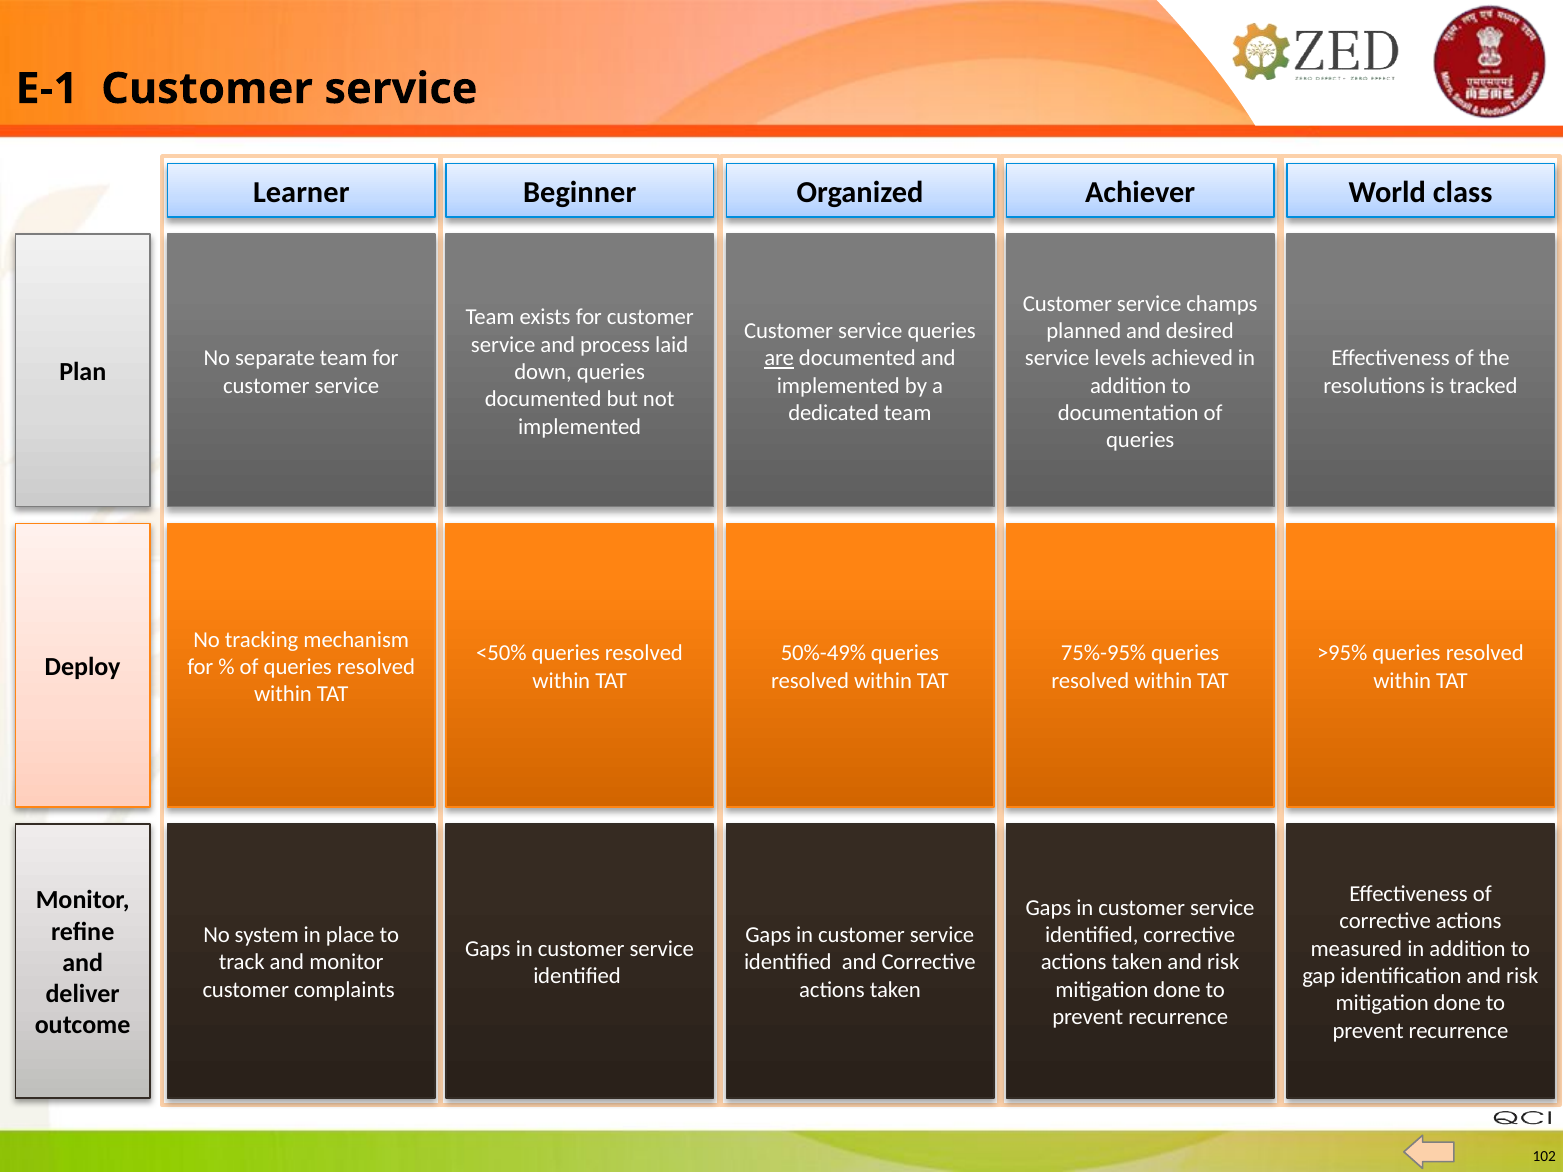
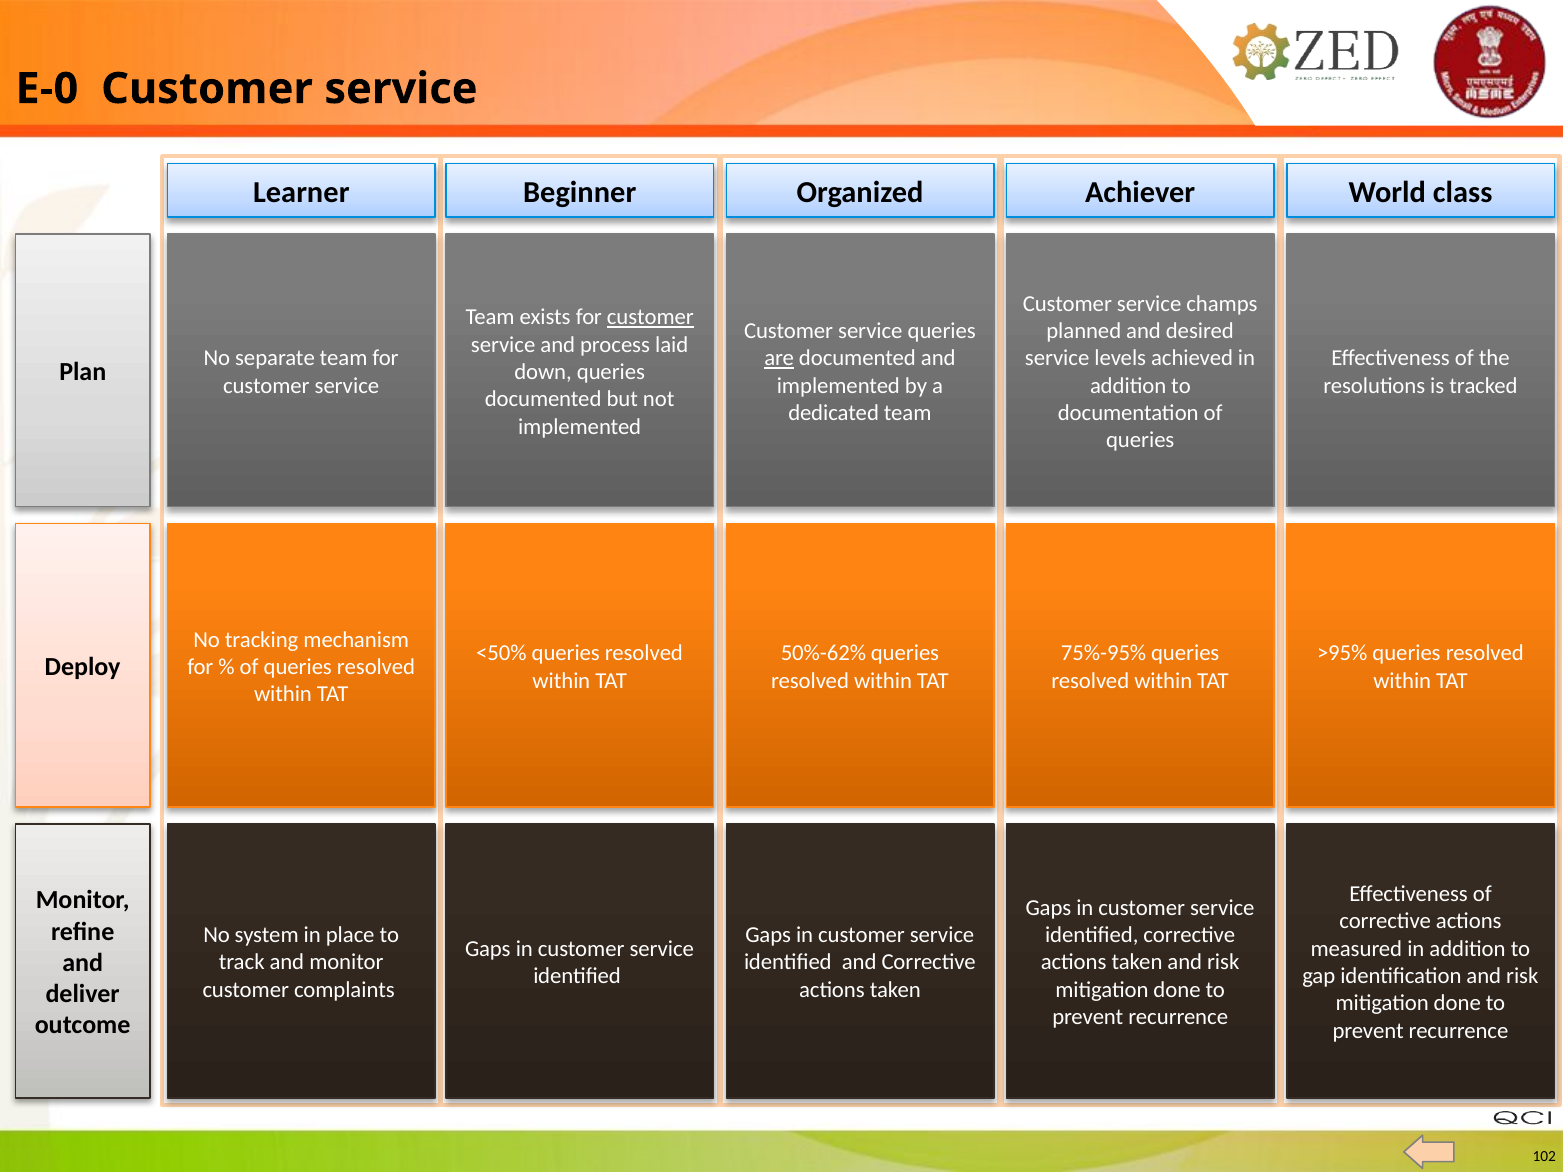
E-1: E-1 -> E-0
customer at (650, 317) underline: none -> present
50%-49%: 50%-49% -> 50%-62%
